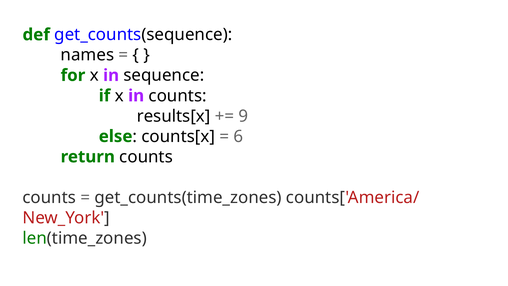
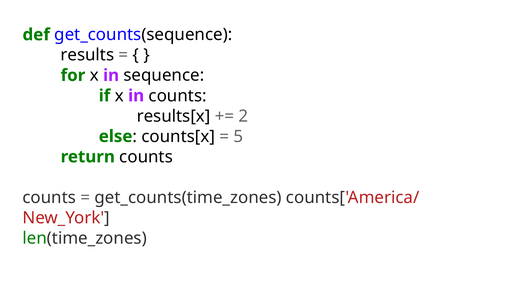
names: names -> results
9: 9 -> 2
6: 6 -> 5
